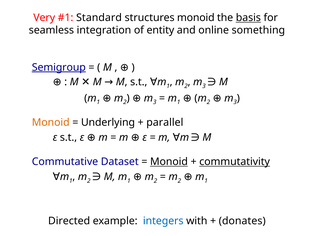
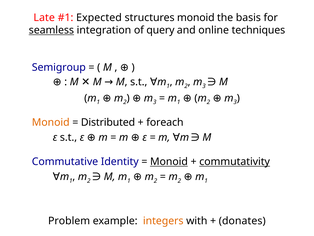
Very: Very -> Late
Standard: Standard -> Expected
basis underline: present -> none
seamless underline: none -> present
entity: entity -> query
something: something -> techniques
Semigroup underline: present -> none
Underlying: Underlying -> Distributed
parallel: parallel -> foreach
Dataset: Dataset -> Identity
Directed: Directed -> Problem
integers colour: blue -> orange
